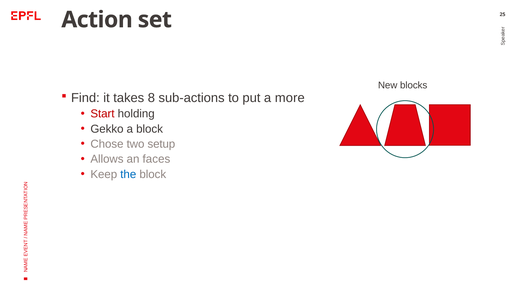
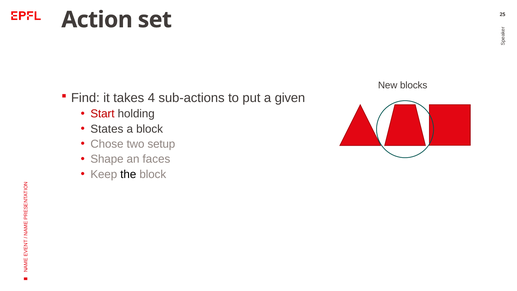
8: 8 -> 4
more: more -> given
Gekko: Gekko -> States
Allows: Allows -> Shape
the colour: blue -> black
